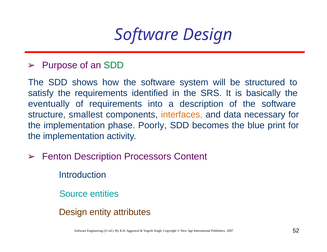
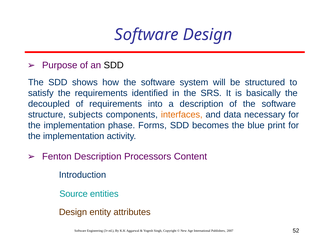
SDD at (114, 66) colour: green -> black
eventually: eventually -> decoupled
smallest: smallest -> subjects
Poorly: Poorly -> Forms
